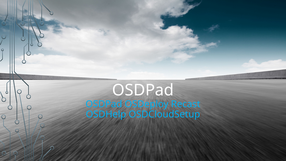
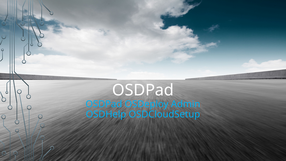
Recast: Recast -> Admin
